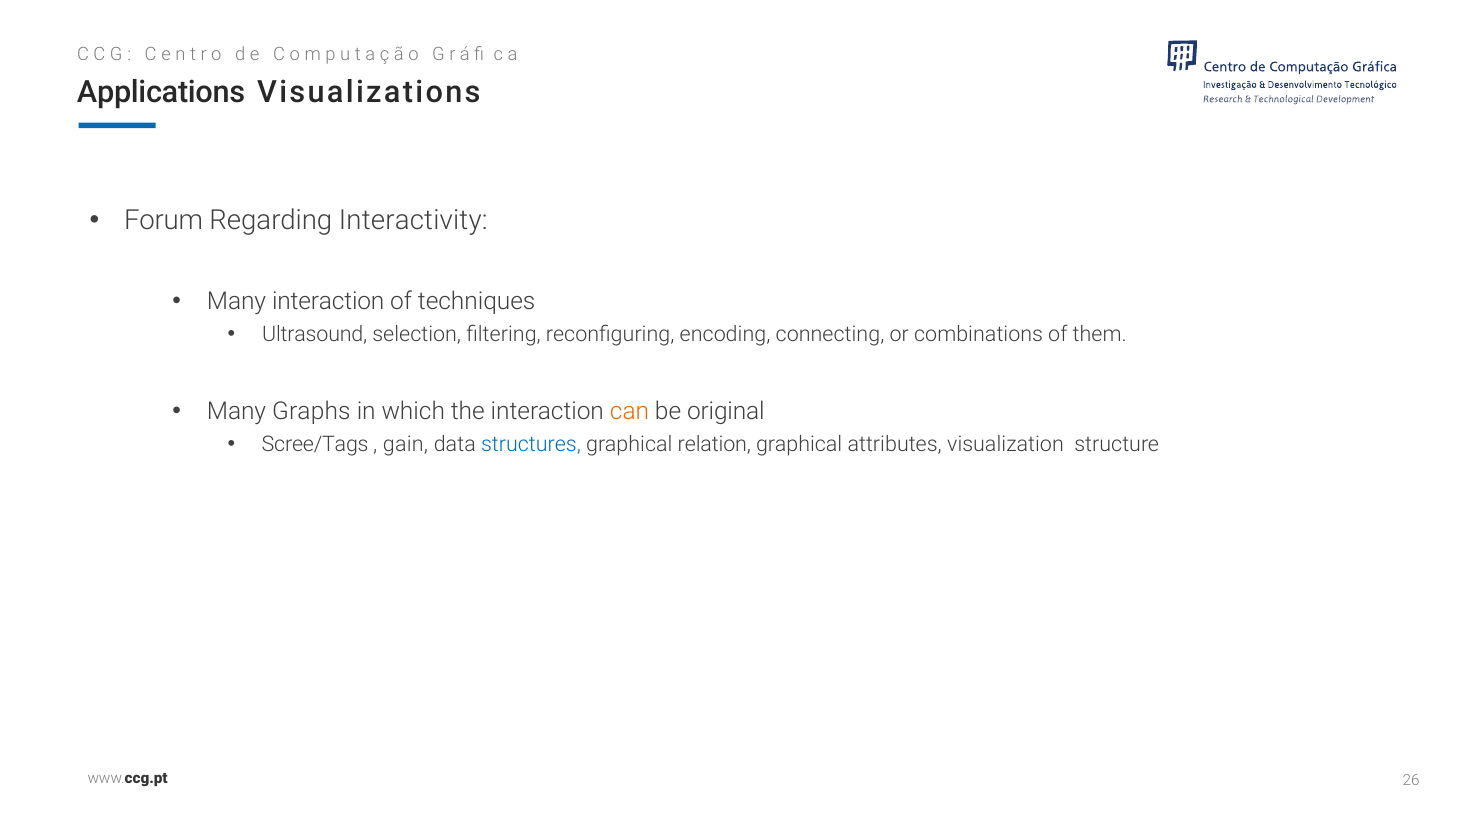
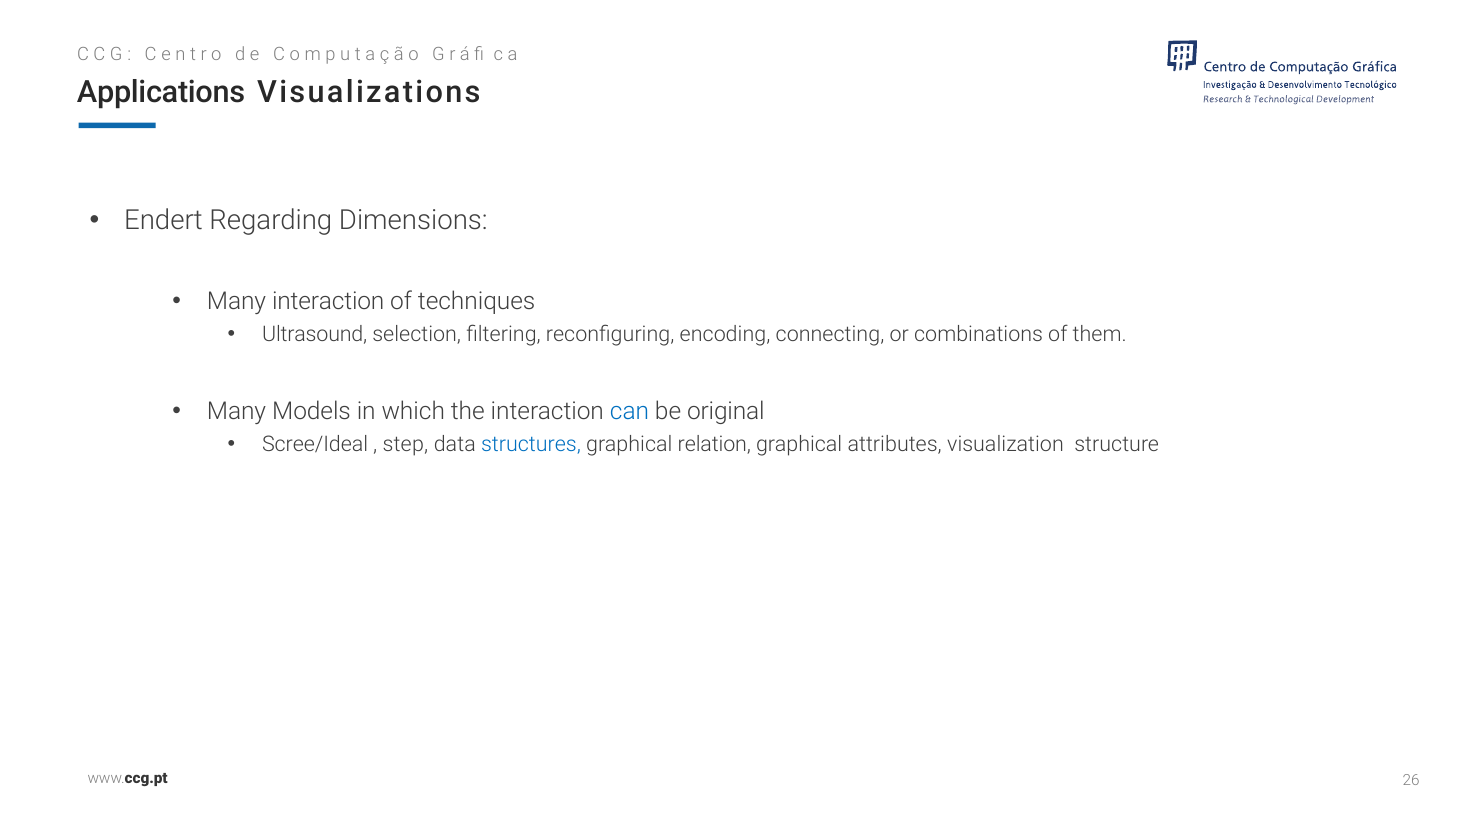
Forum: Forum -> Endert
Interactivity: Interactivity -> Dimensions
Graphs: Graphs -> Models
can colour: orange -> blue
Scree/Tags: Scree/Tags -> Scree/Ideal
gain: gain -> step
